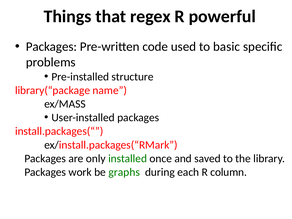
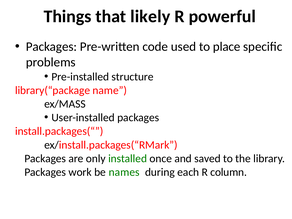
regex: regex -> likely
basic: basic -> place
graphs: graphs -> names
